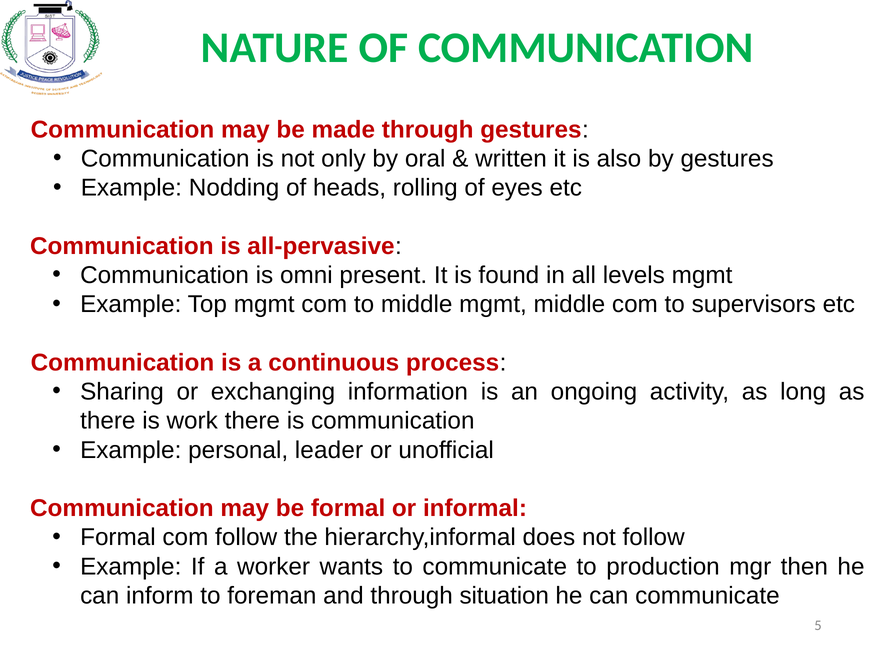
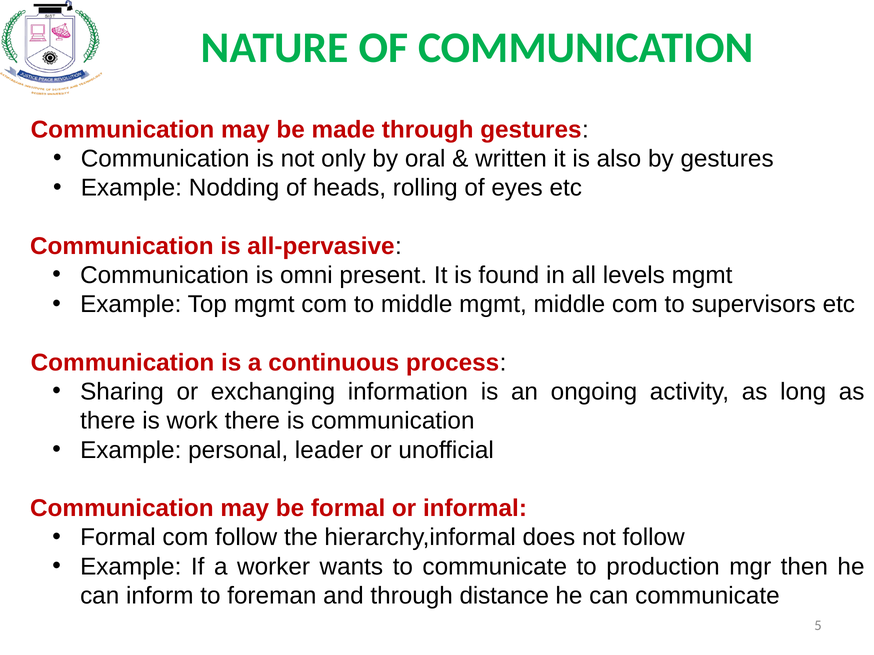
situation: situation -> distance
